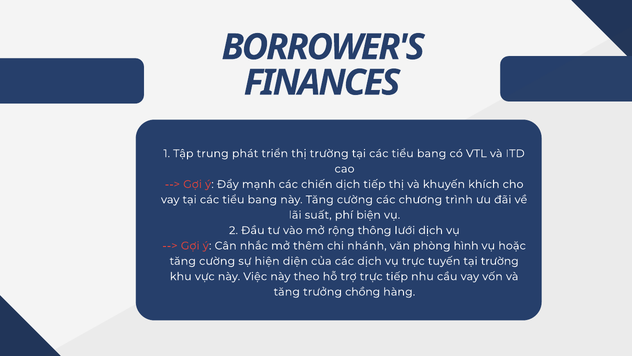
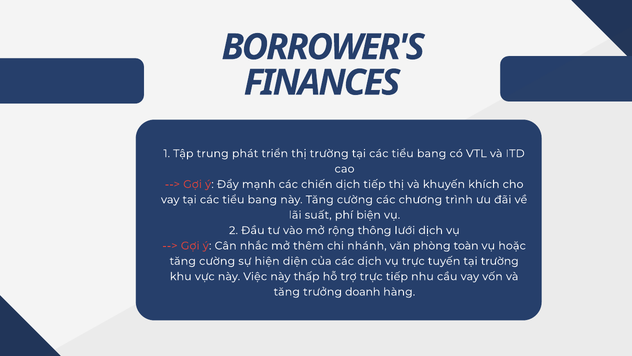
hình: hình -> toàn
theo: theo -> thấp
chồng: chồng -> doanh
